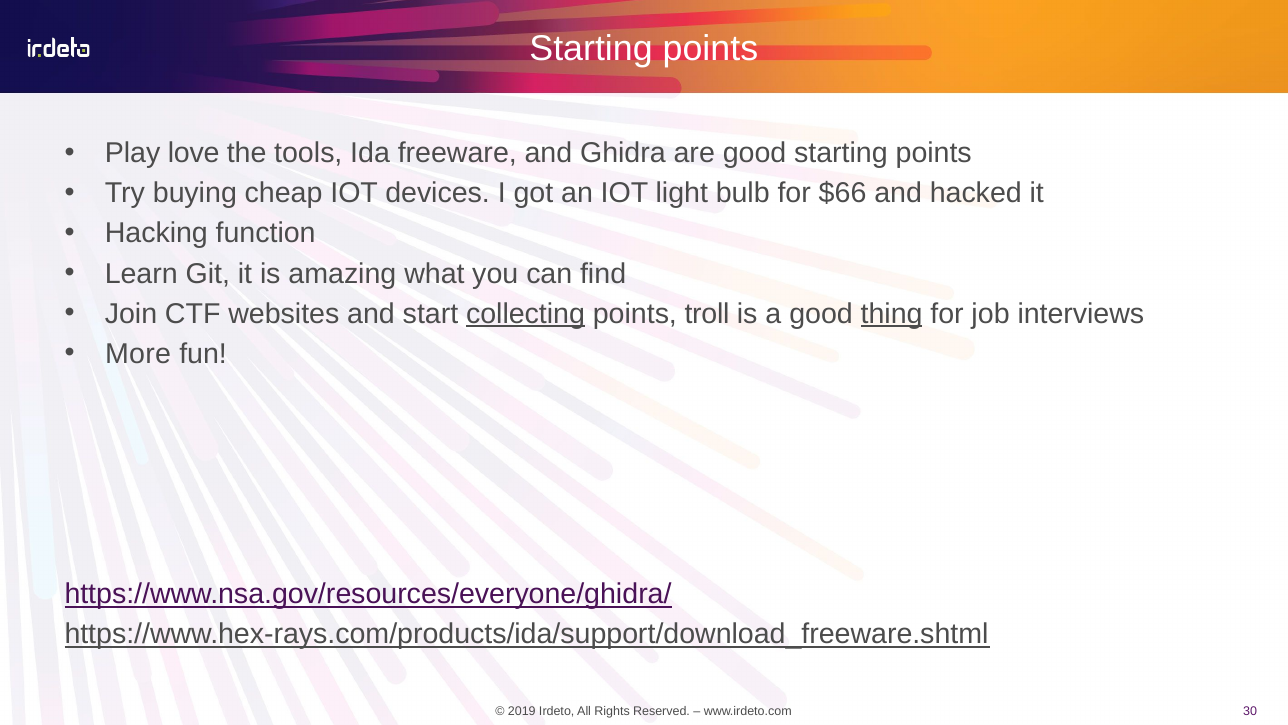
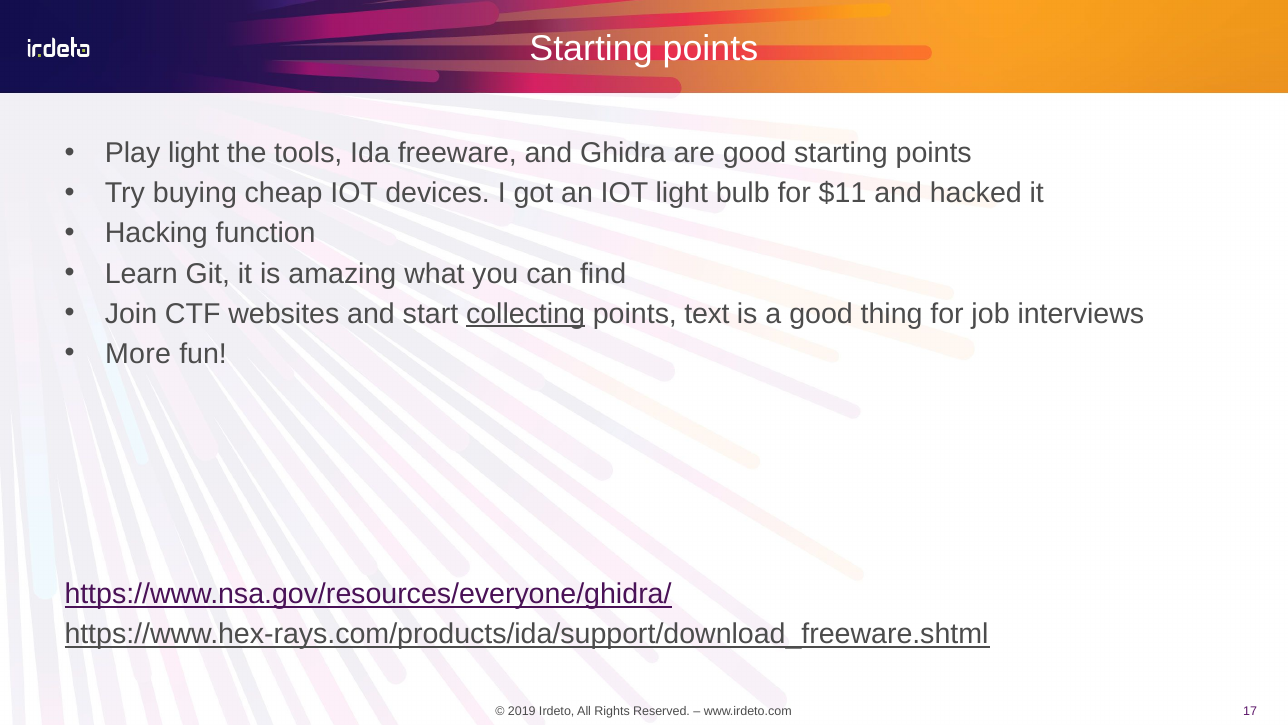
Play love: love -> light
$66: $66 -> $11
troll: troll -> text
thing underline: present -> none
30: 30 -> 17
